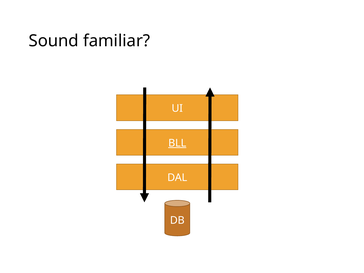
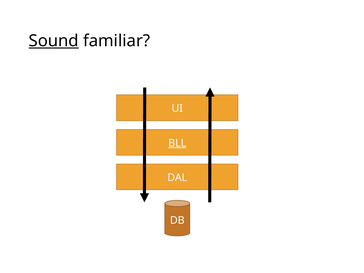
Sound underline: none -> present
